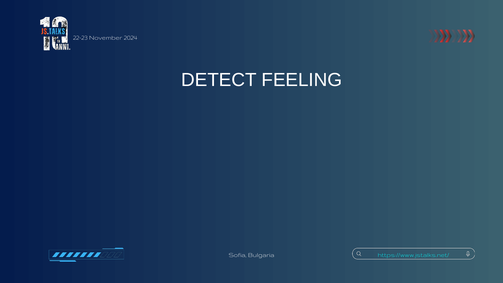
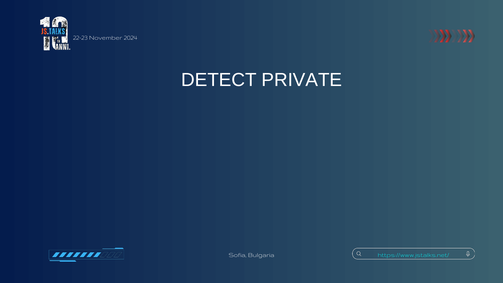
FEELING: FEELING -> PRIVATE
